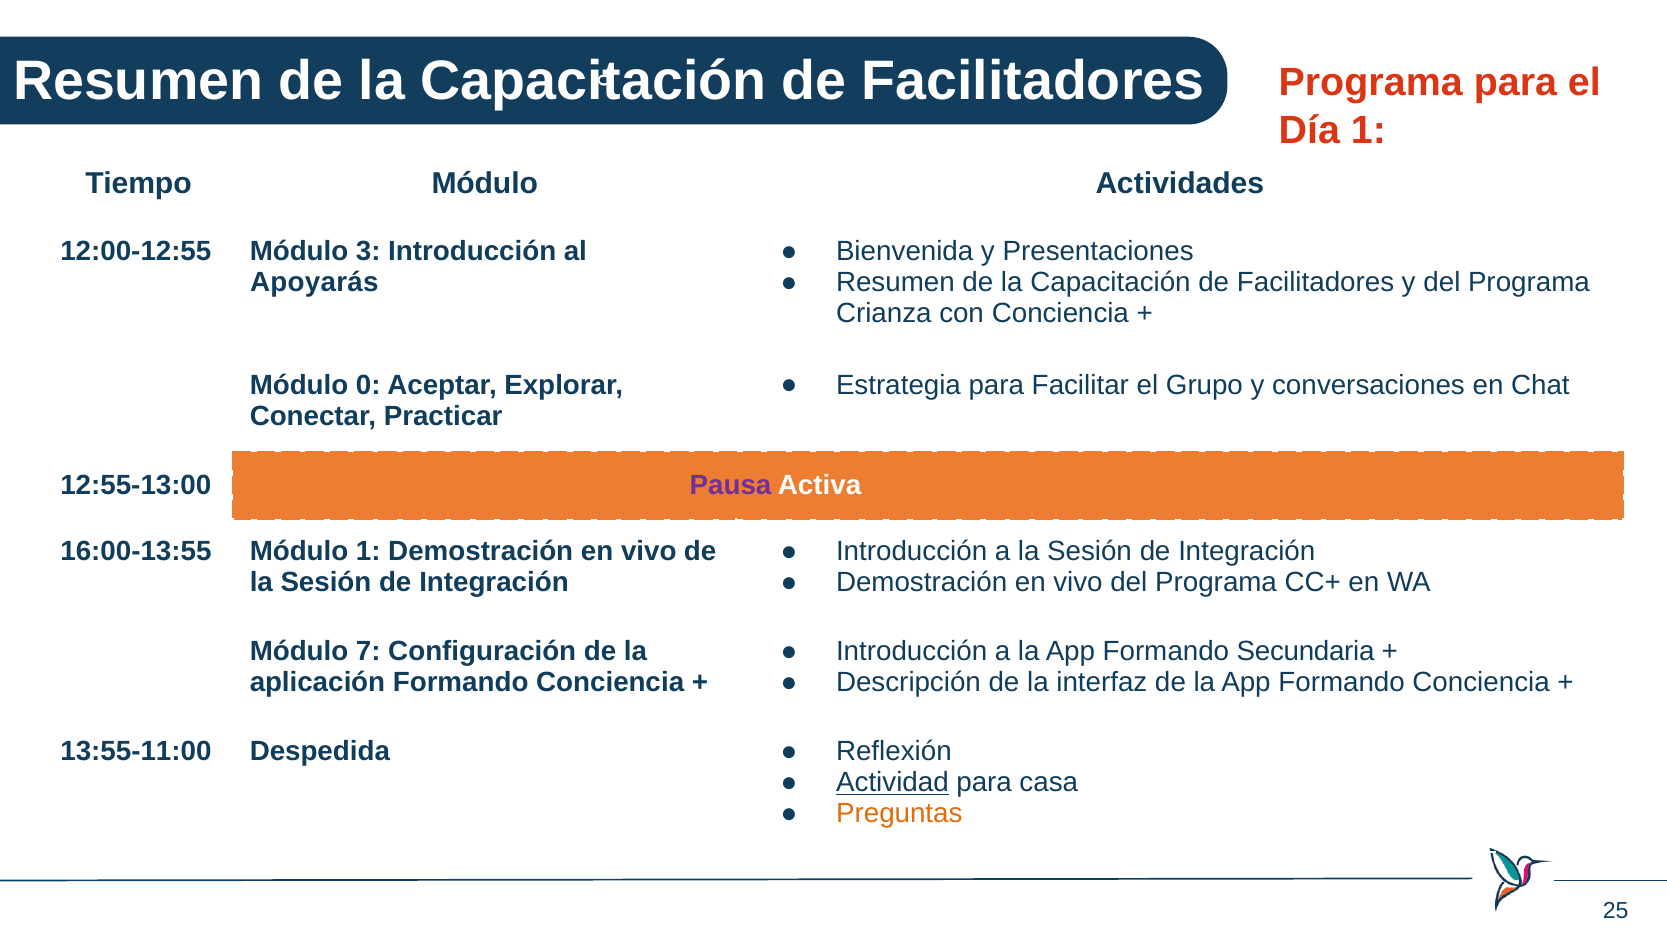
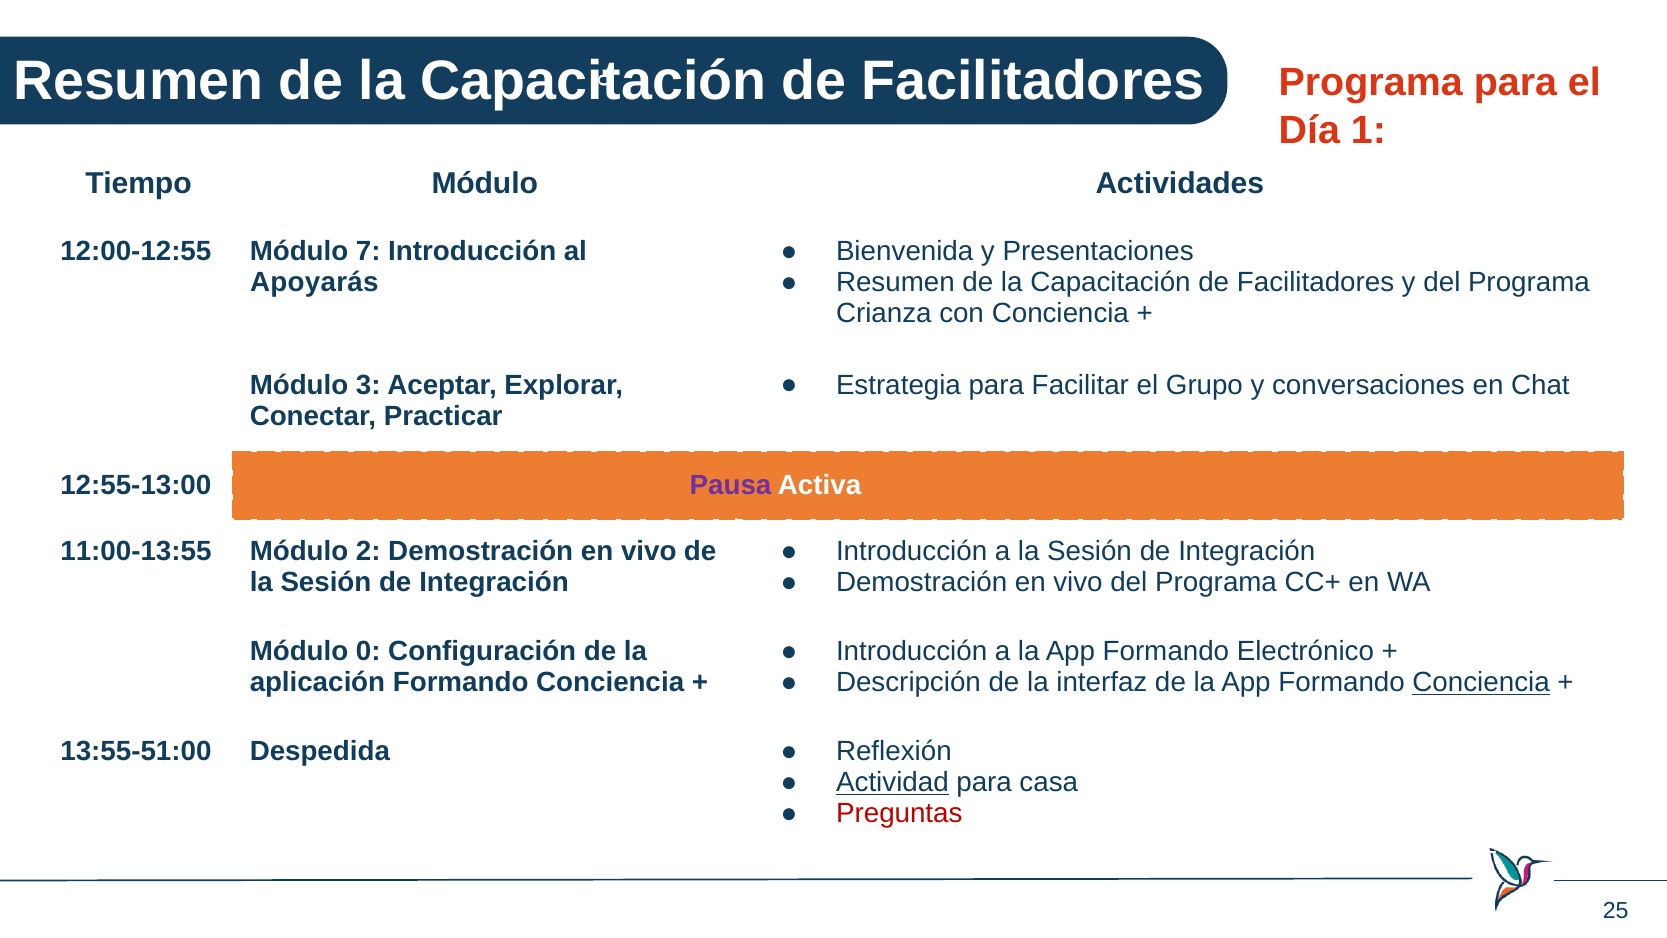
3: 3 -> 7
0: 0 -> 3
16:00-13:55: 16:00-13:55 -> 11:00-13:55
Módulo 1: 1 -> 2
Secundaria: Secundaria -> Electrónico
7: 7 -> 0
Conciencia at (1481, 682) underline: none -> present
13:55-11:00: 13:55-11:00 -> 13:55-51:00
Preguntas colour: orange -> red
